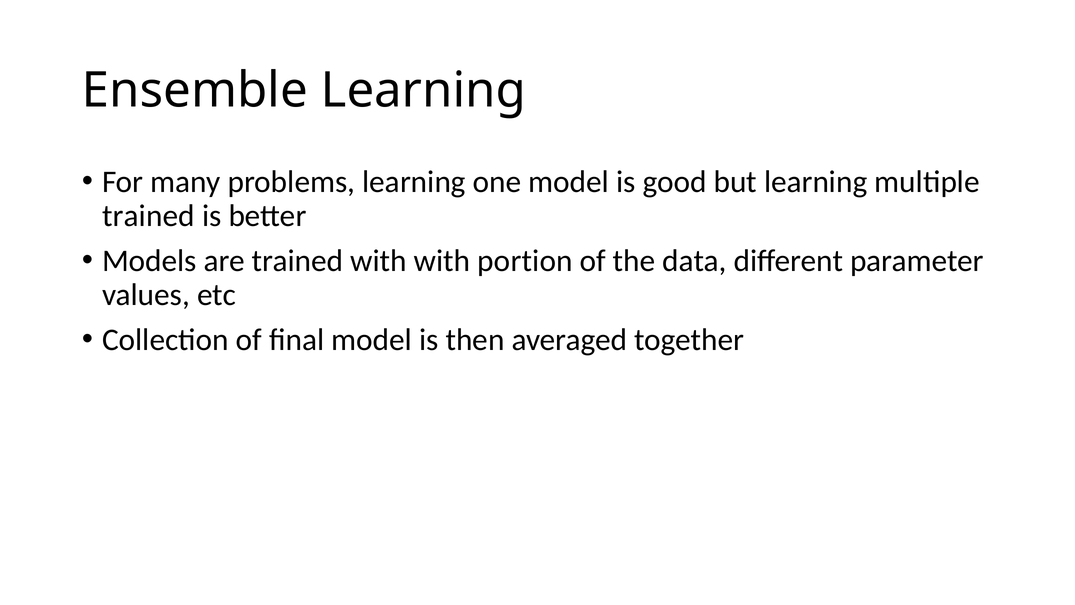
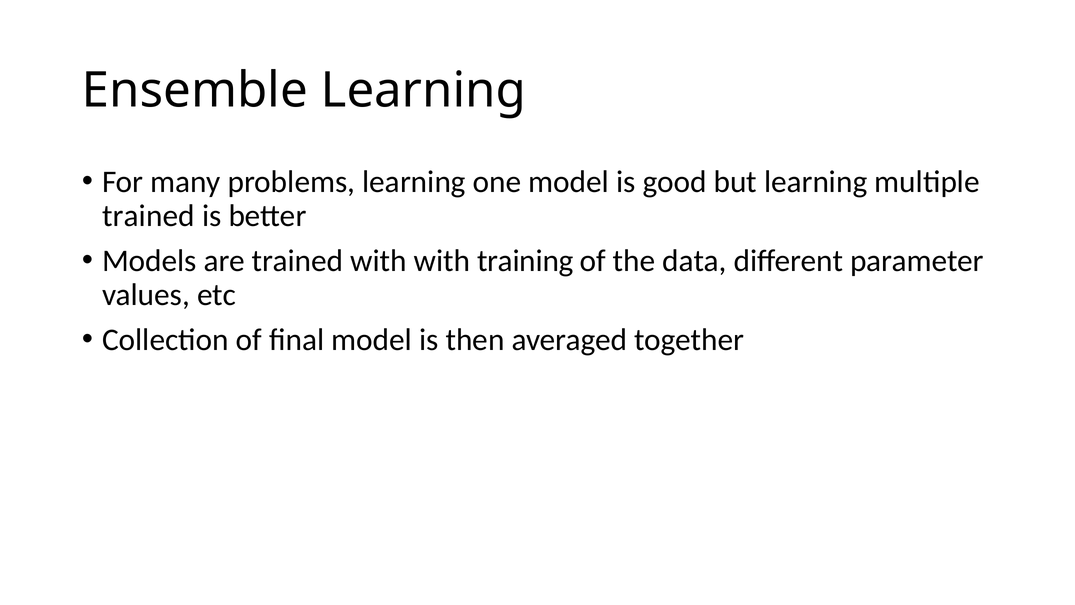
portion: portion -> training
